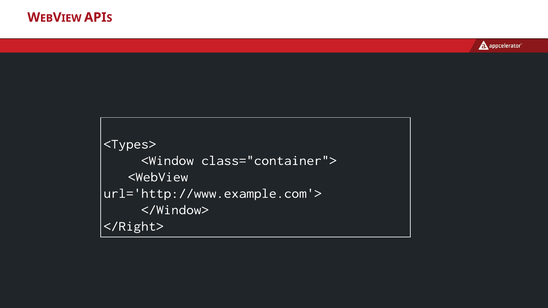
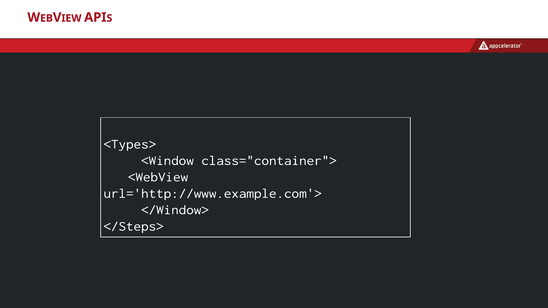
</Right>: </Right> -> </Steps>
